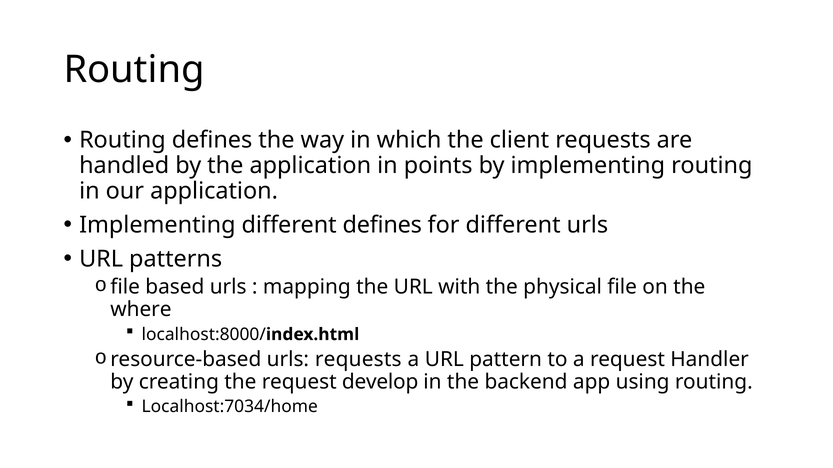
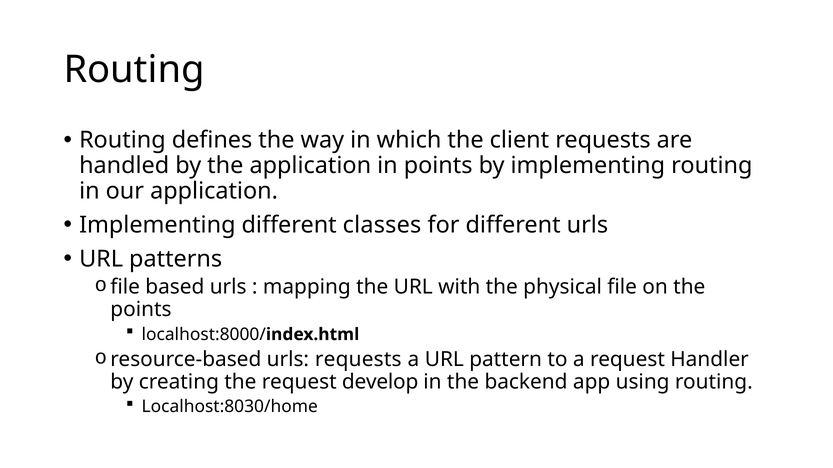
different defines: defines -> classes
where at (141, 310): where -> points
Localhost:7034/home: Localhost:7034/home -> Localhost:8030/home
